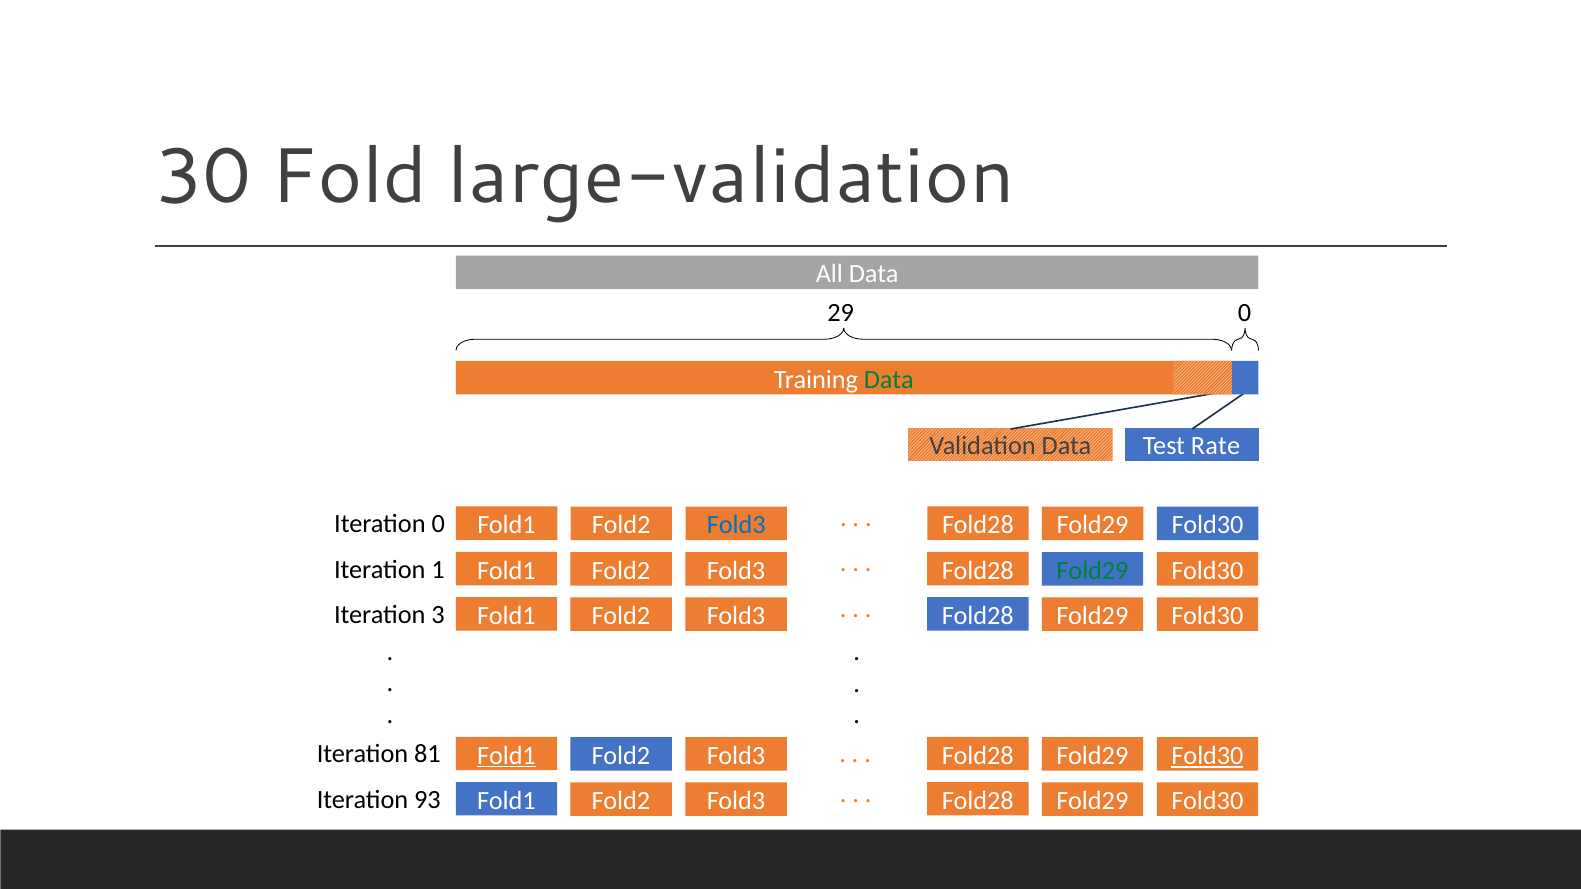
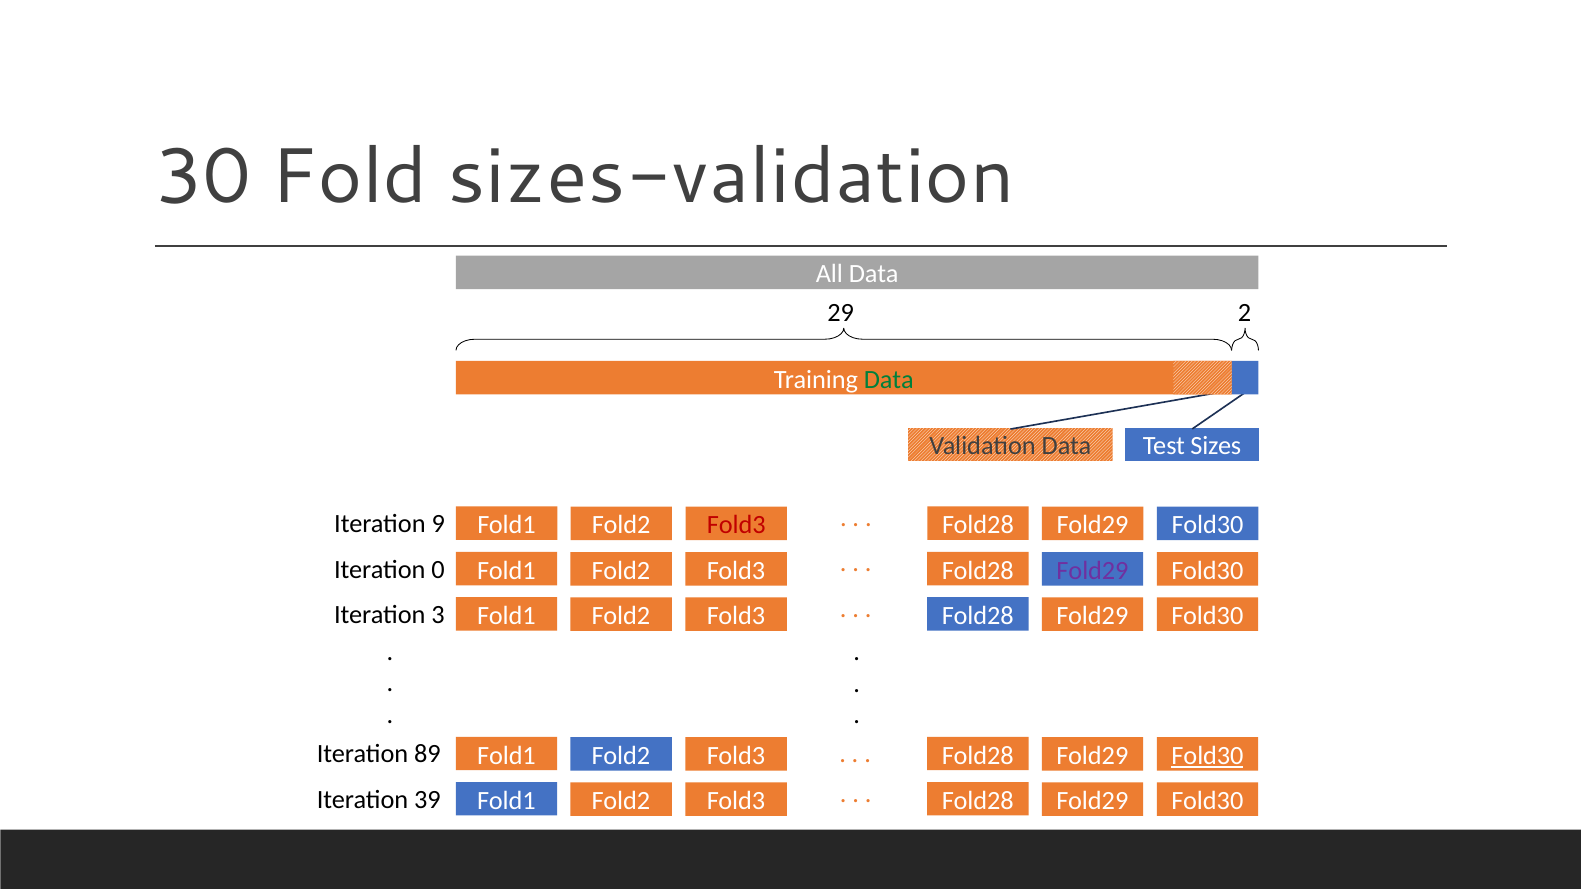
large-validation: large-validation -> sizes-validation
29 0: 0 -> 2
Rate: Rate -> Sizes
Iteration 0: 0 -> 9
Fold3 at (736, 525) colour: blue -> red
1: 1 -> 0
Fold29 at (1092, 571) colour: green -> purple
81: 81 -> 89
Fold1 at (506, 756) underline: present -> none
93: 93 -> 39
